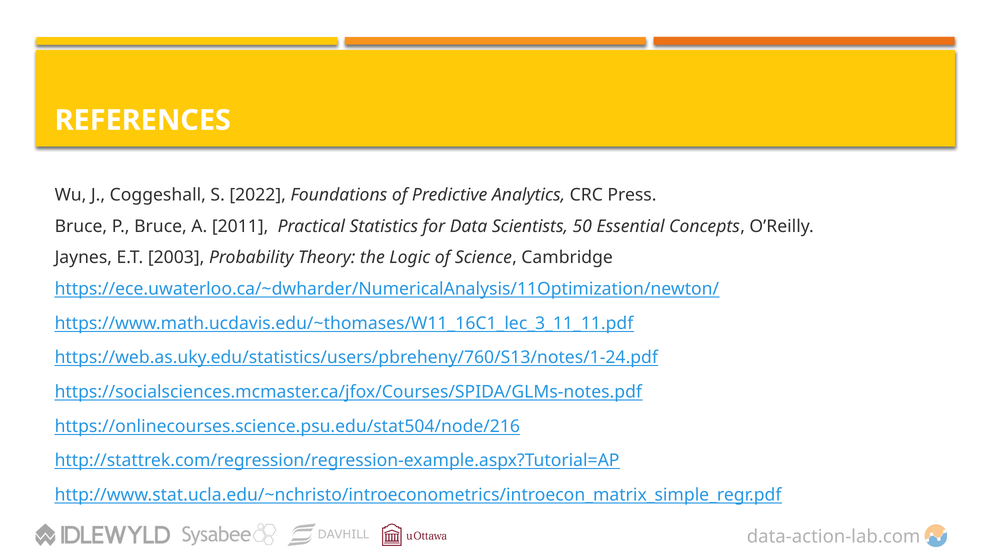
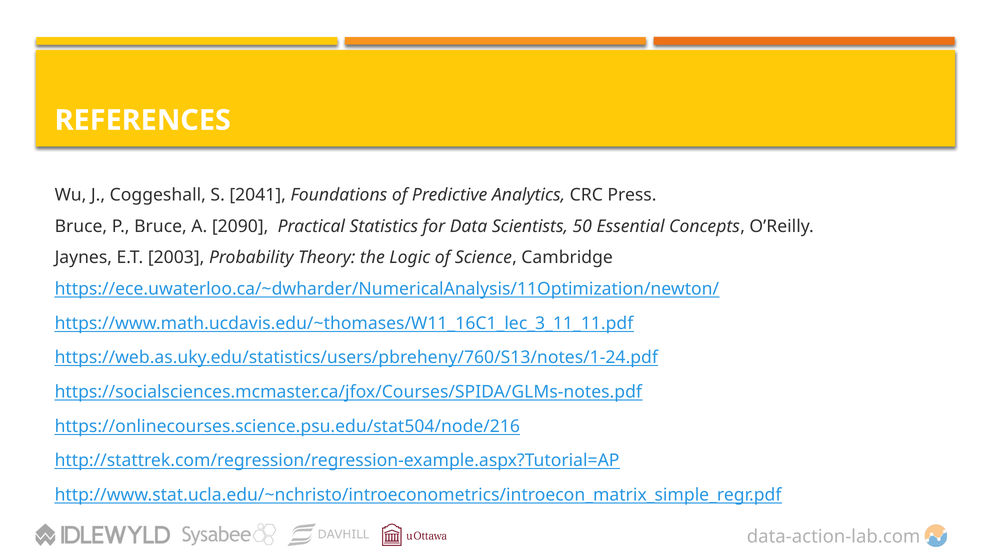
2022: 2022 -> 2041
2011: 2011 -> 2090
